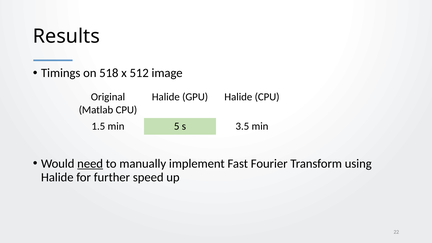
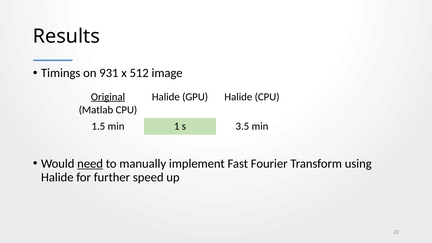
518: 518 -> 931
Original underline: none -> present
5: 5 -> 1
